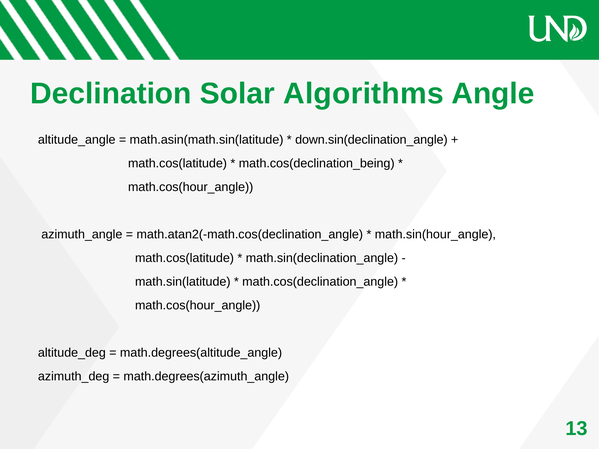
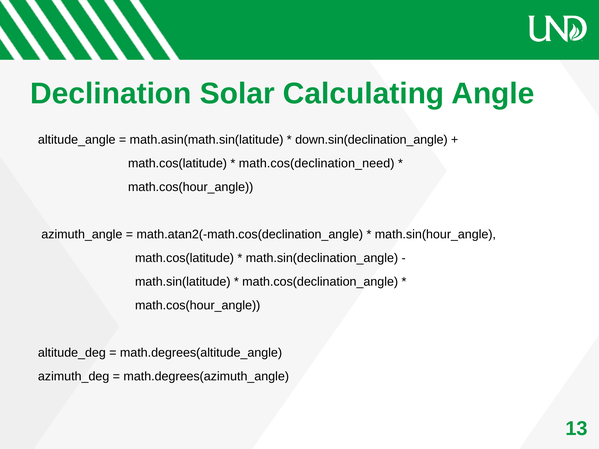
Algorithms: Algorithms -> Calculating
math.cos(declination_being: math.cos(declination_being -> math.cos(declination_need
